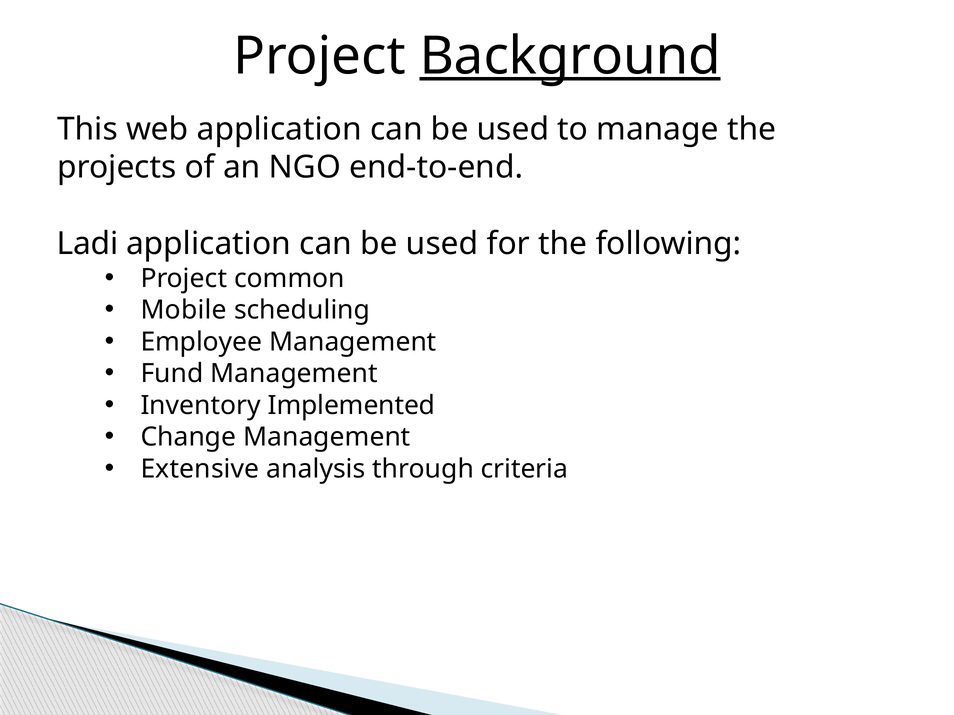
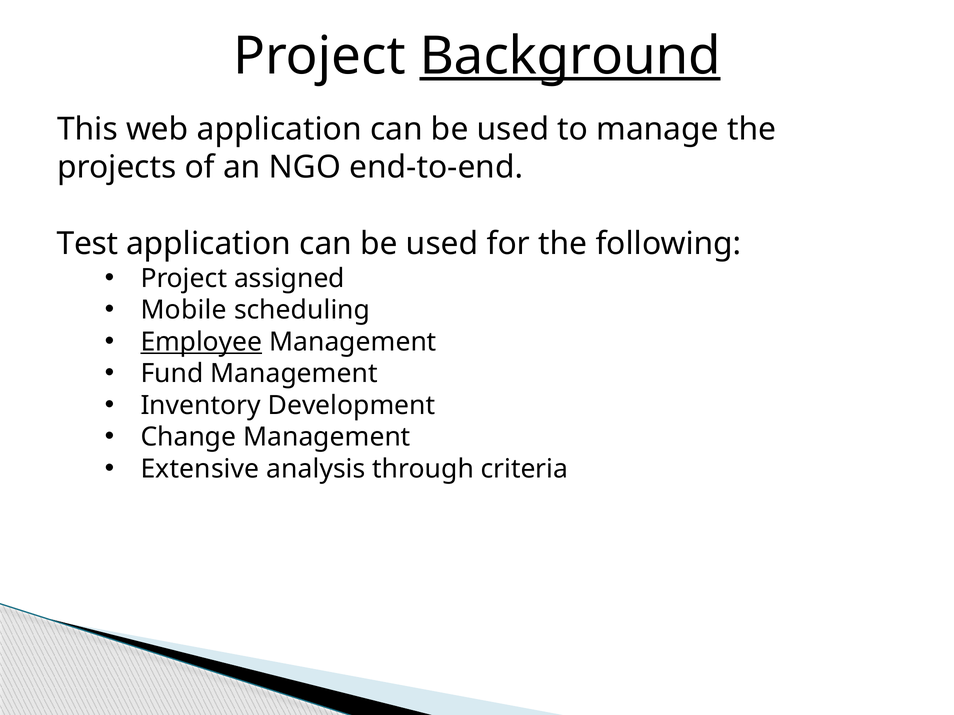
Ladi: Ladi -> Test
common: common -> assigned
Employee underline: none -> present
Implemented: Implemented -> Development
